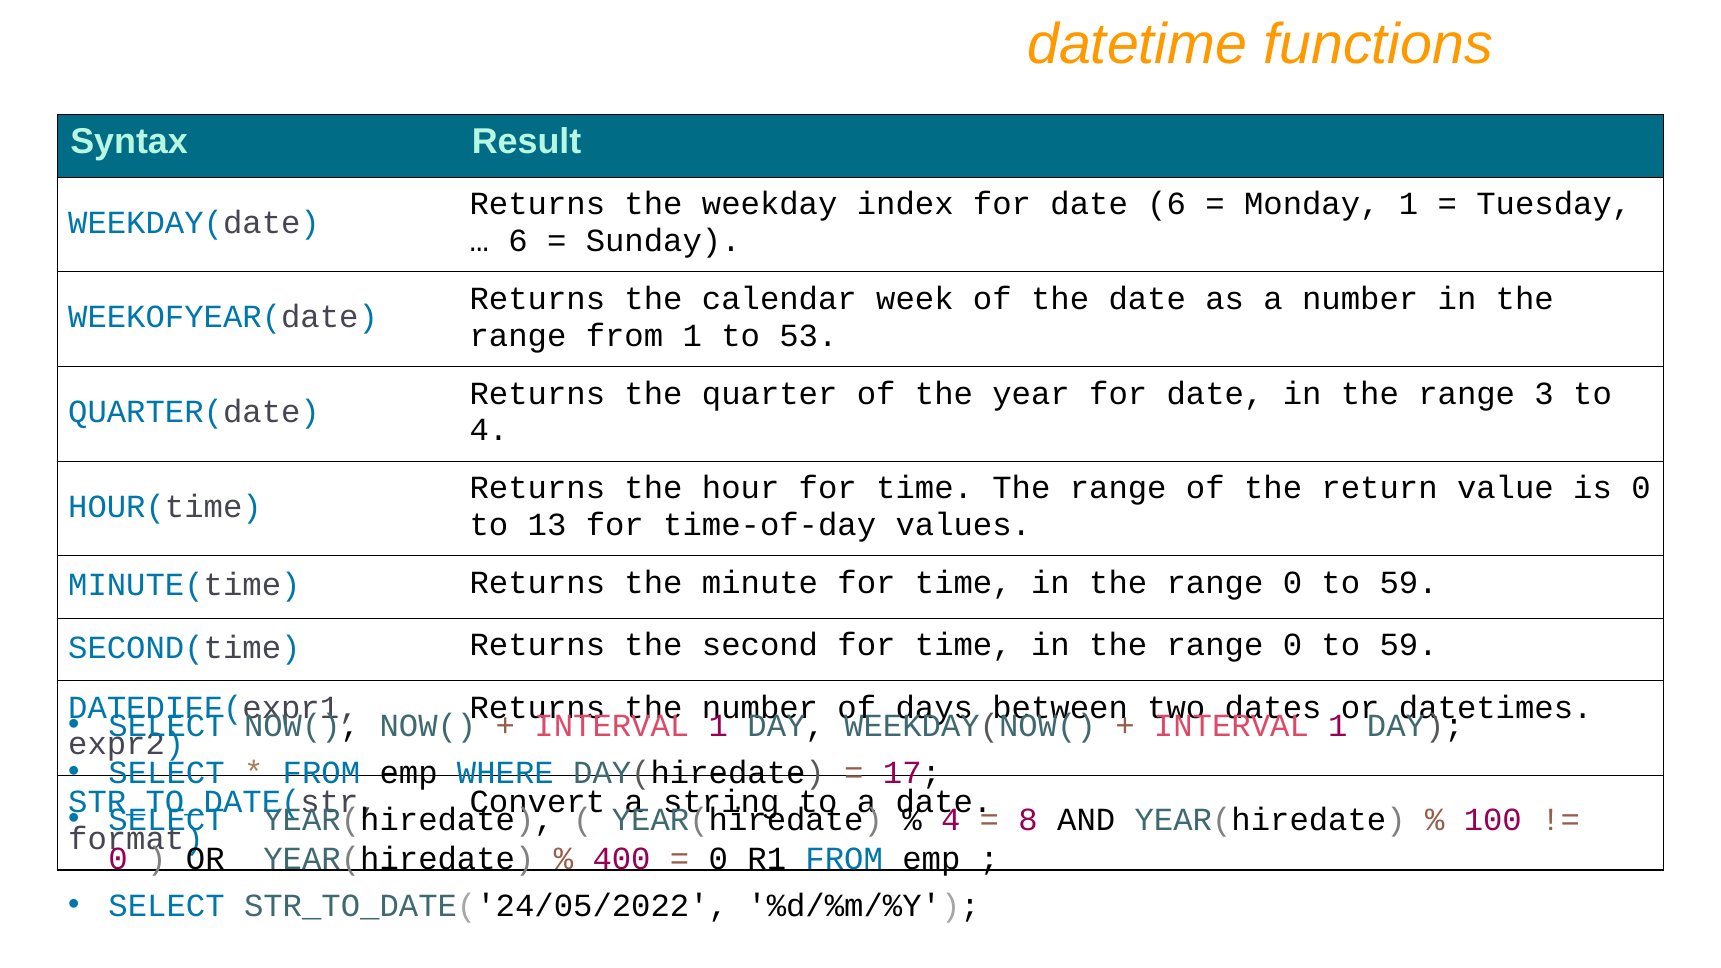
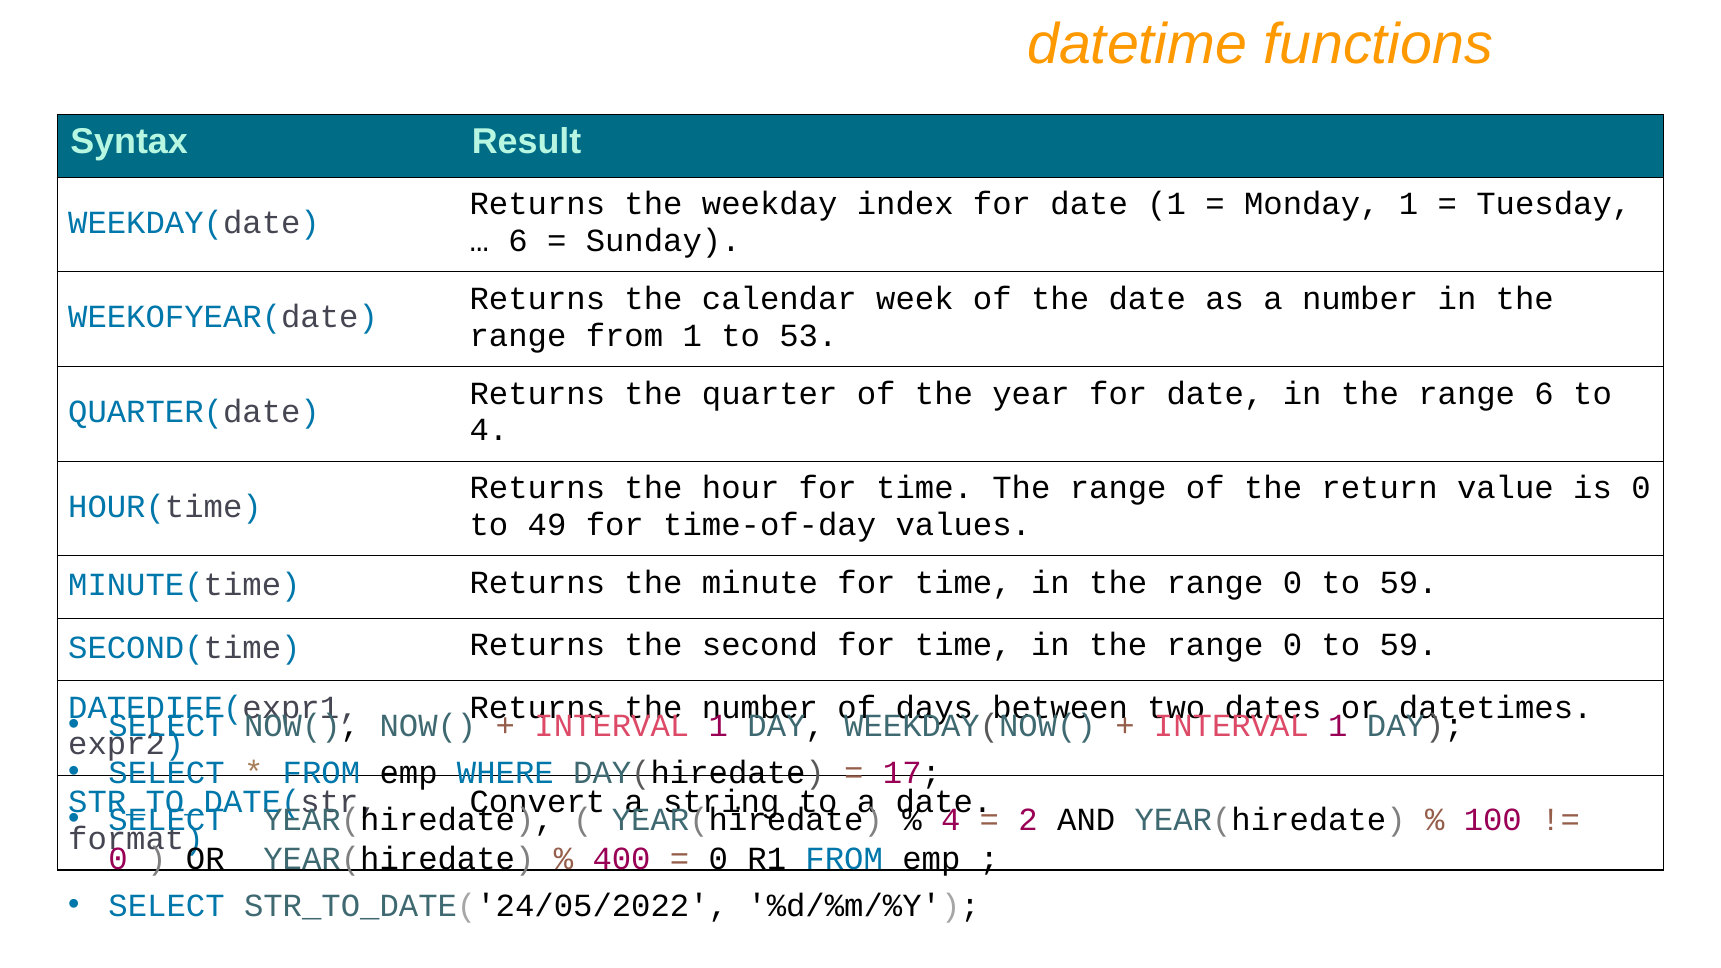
date 6: 6 -> 1
range 3: 3 -> 6
13: 13 -> 49
8: 8 -> 2
